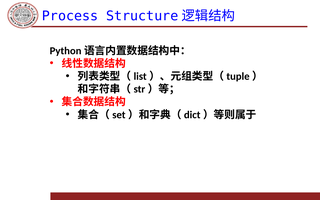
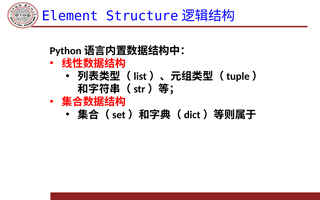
Process: Process -> Element
